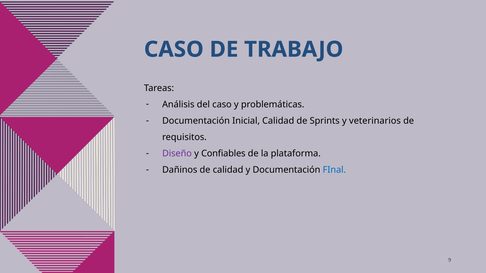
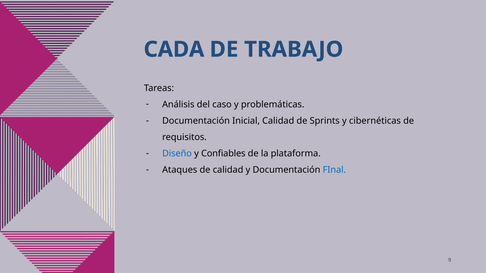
CASO at (174, 49): CASO -> CADA
veterinarios: veterinarios -> cibernéticas
Diseño colour: purple -> blue
Dañinos: Dañinos -> Ataques
